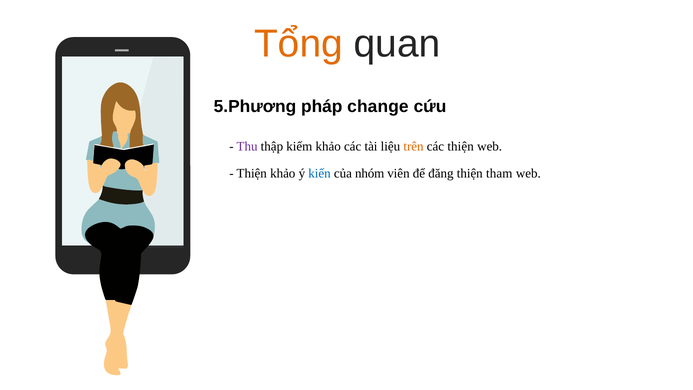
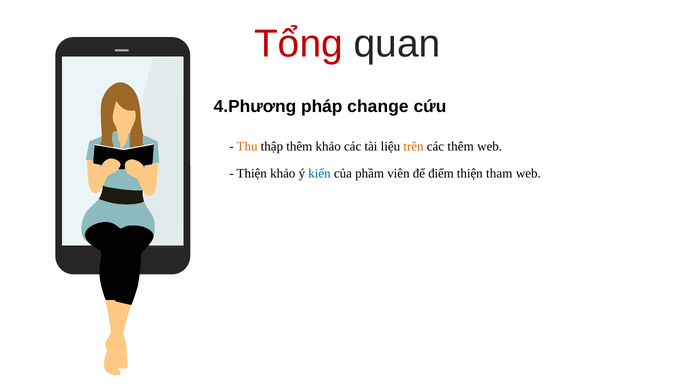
Tổng colour: orange -> red
5.Phương: 5.Phương -> 4.Phương
Thu colour: purple -> orange
thập kiếm: kiếm -> thêm
các thiện: thiện -> thêm
nhóm: nhóm -> phầm
đăng: đăng -> điểm
